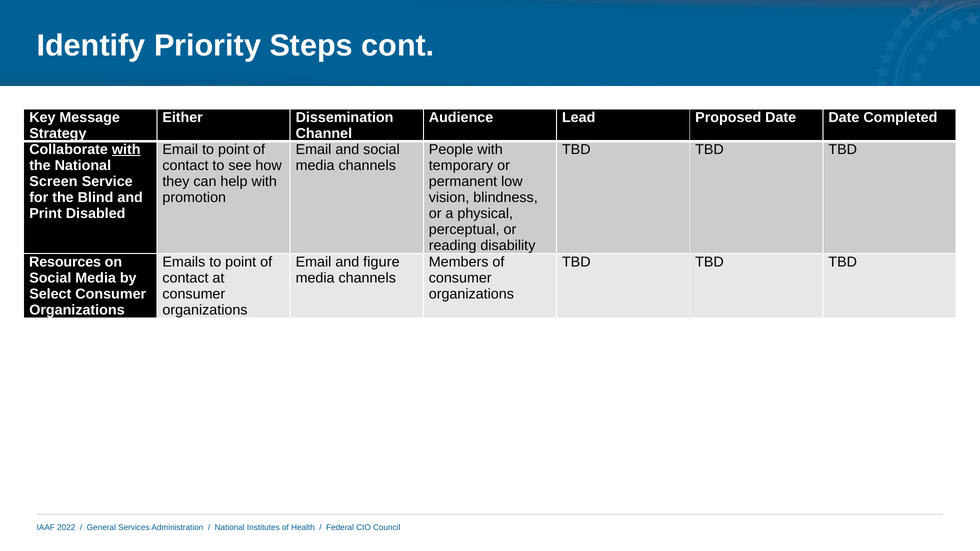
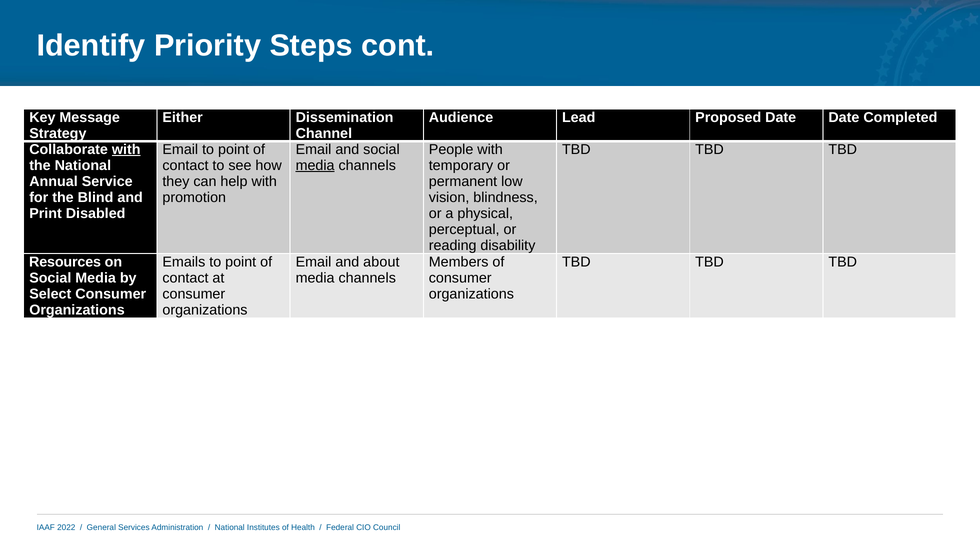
media at (315, 166) underline: none -> present
Screen: Screen -> Annual
figure: figure -> about
